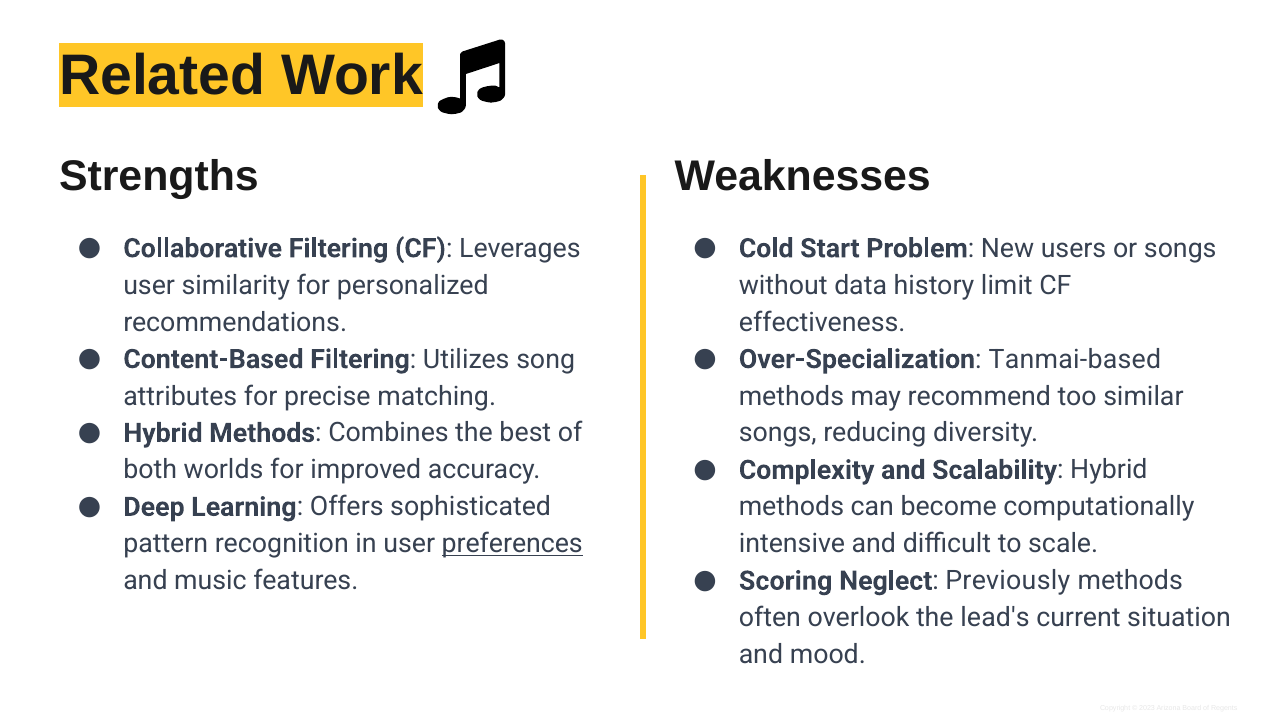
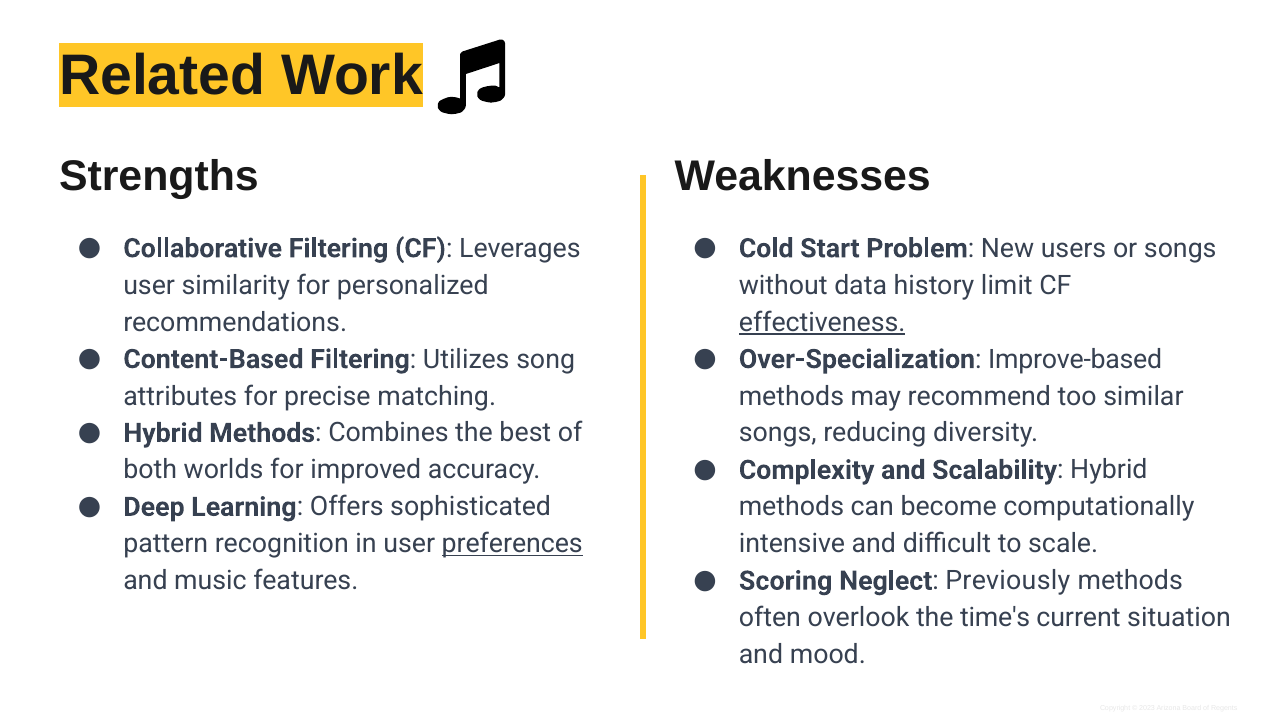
effectiveness underline: none -> present
Tanmai-based: Tanmai-based -> Improve-based
lead's: lead's -> time's
